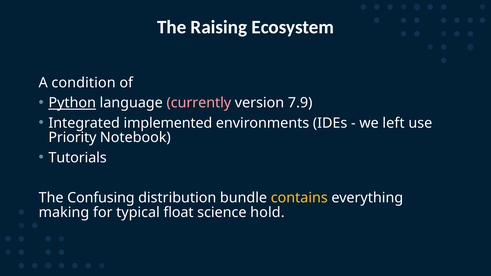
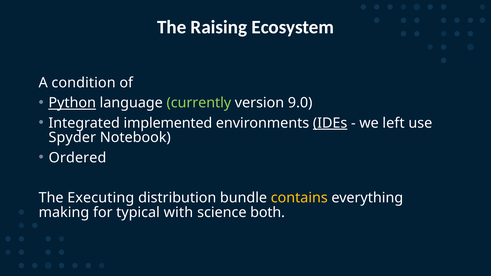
currently colour: pink -> light green
7.9: 7.9 -> 9.0
IDEs underline: none -> present
Priority: Priority -> Spyder
Tutorials: Tutorials -> Ordered
Confusing: Confusing -> Executing
float: float -> with
hold: hold -> both
